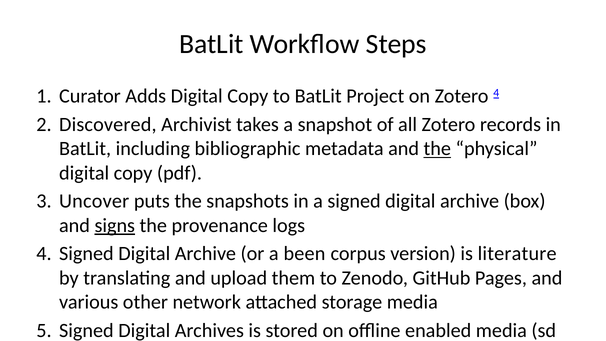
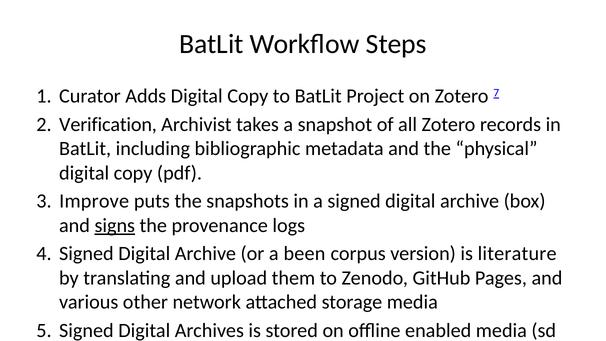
Zotero 4: 4 -> 7
Discovered at (108, 124): Discovered -> Verification
the at (437, 149) underline: present -> none
Uncover: Uncover -> Improve
